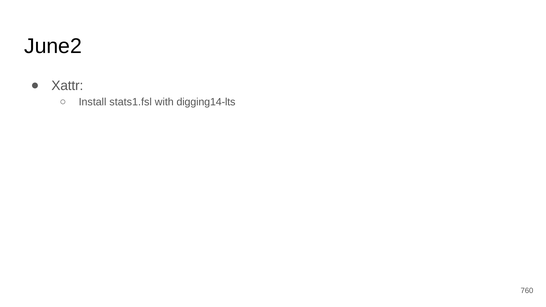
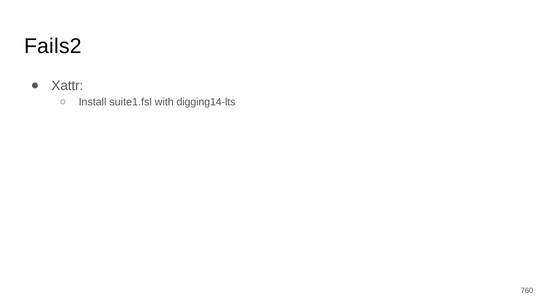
June2: June2 -> Fails2
stats1.fsl: stats1.fsl -> suite1.fsl
